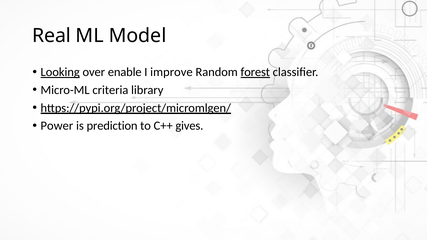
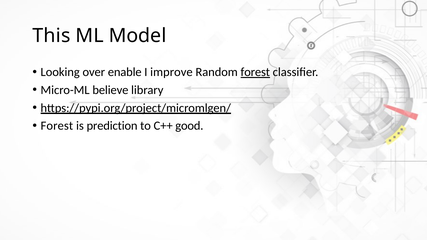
Real: Real -> This
Looking underline: present -> none
criteria: criteria -> believe
Power at (57, 126): Power -> Forest
gives: gives -> good
